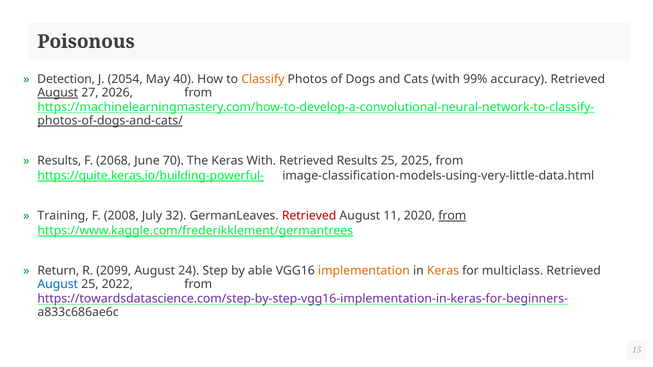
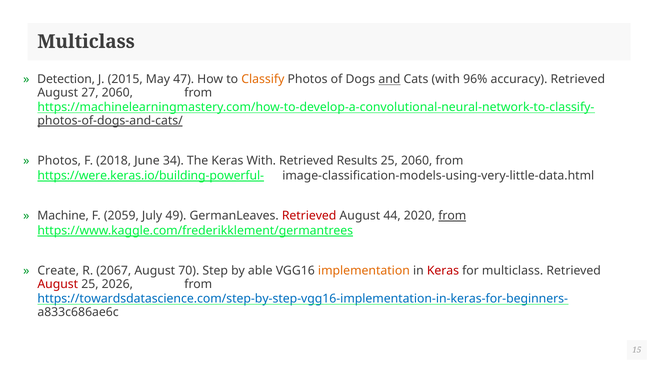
Poisonous at (86, 42): Poisonous -> Multiclass
2054: 2054 -> 2015
40: 40 -> 47
and underline: none -> present
99%: 99% -> 96%
August at (58, 93) underline: present -> none
27 2026: 2026 -> 2060
Results at (59, 161): Results -> Photos
2068: 2068 -> 2018
70: 70 -> 34
25 2025: 2025 -> 2060
https://quite.keras.io/building-powerful-: https://quite.keras.io/building-powerful- -> https://were.keras.io/building-powerful-
Training: Training -> Machine
2008: 2008 -> 2059
32: 32 -> 49
11: 11 -> 44
Return: Return -> Create
2099: 2099 -> 2067
24: 24 -> 70
Keras at (443, 271) colour: orange -> red
August at (58, 284) colour: blue -> red
2022: 2022 -> 2026
https://towardsdatascience.com/step-by-step-vgg16-implementation-in-keras-for-beginners- colour: purple -> blue
